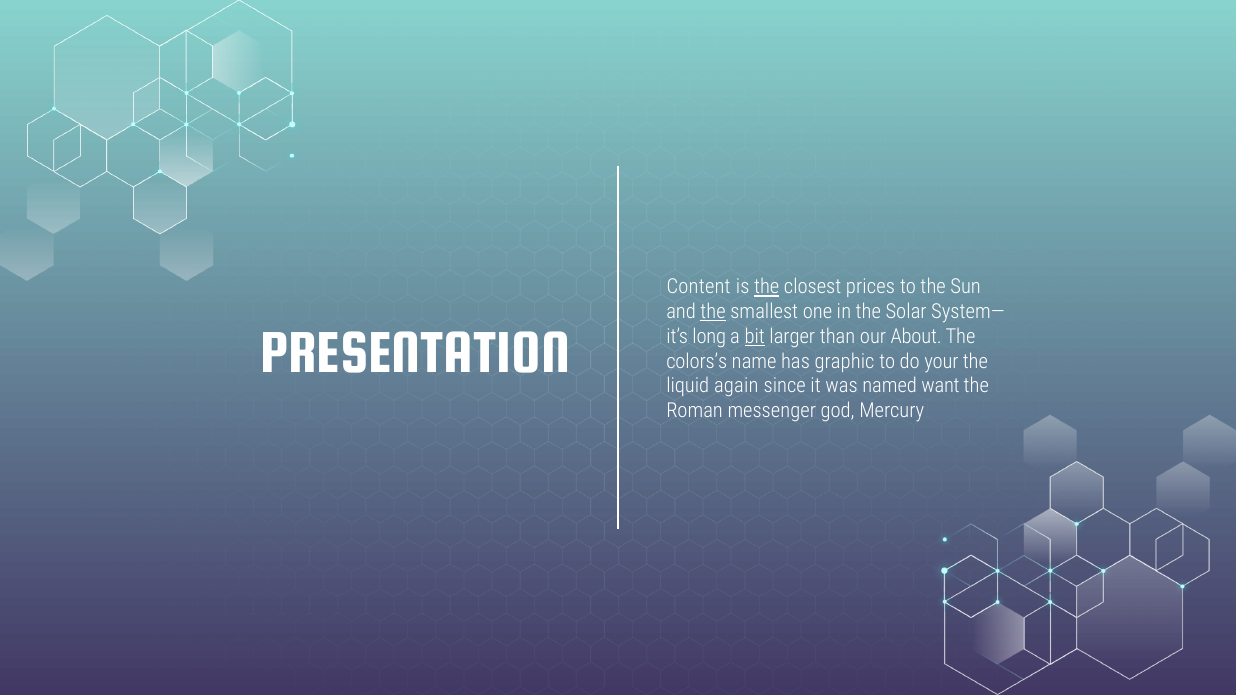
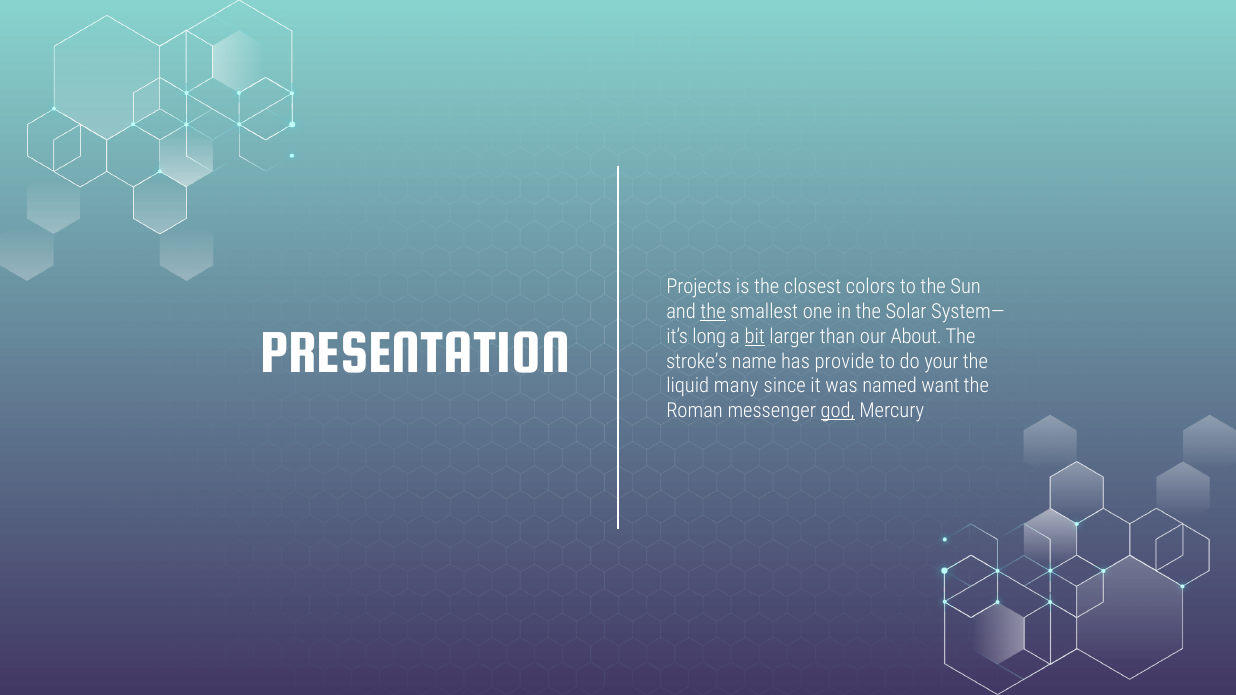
Content: Content -> Projects
the at (767, 287) underline: present -> none
prices: prices -> colors
colors’s: colors’s -> stroke’s
graphic: graphic -> provide
again: again -> many
god underline: none -> present
